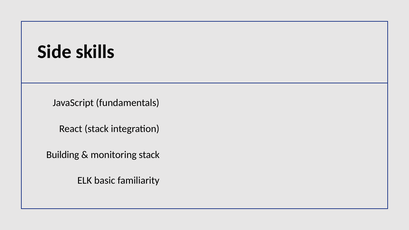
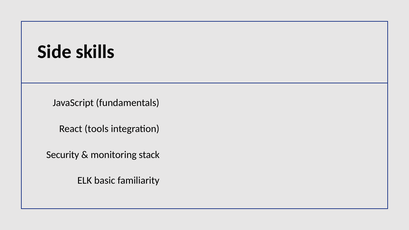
React stack: stack -> tools
Building: Building -> Security
